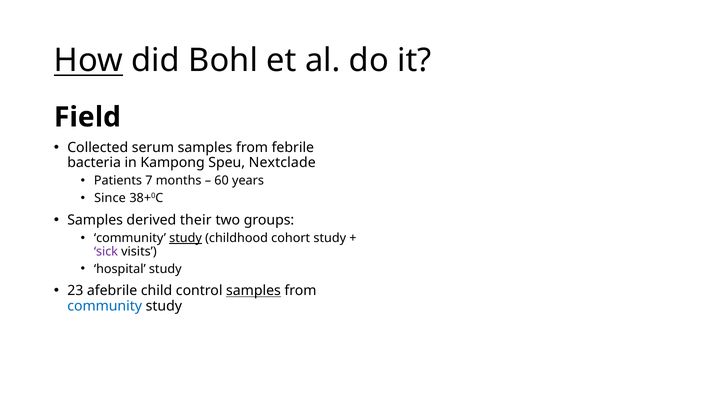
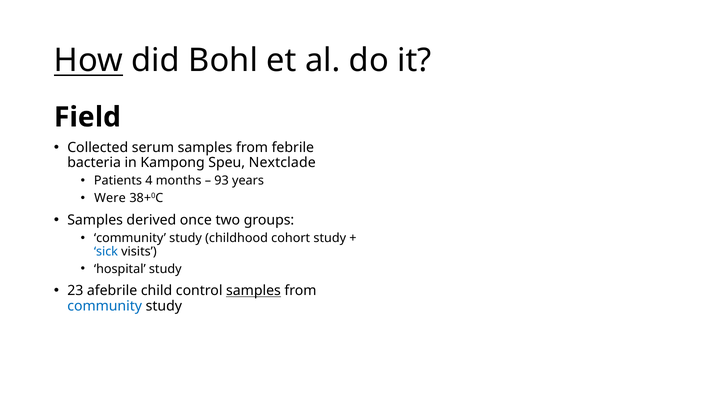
7: 7 -> 4
60: 60 -> 93
Since: Since -> Were
their: their -> once
study at (186, 238) underline: present -> none
sick colour: purple -> blue
